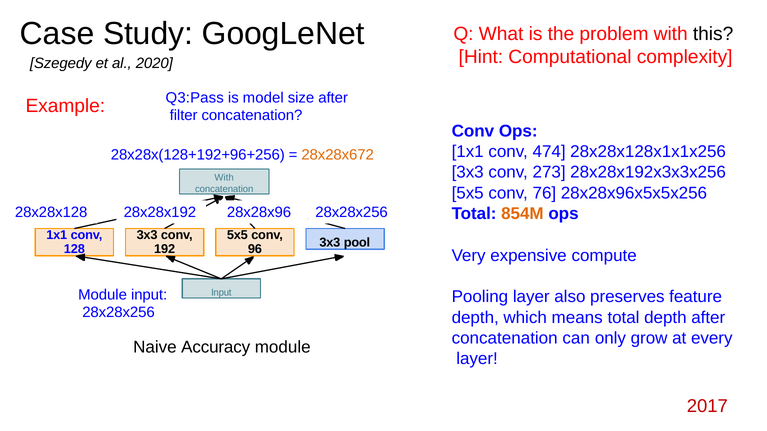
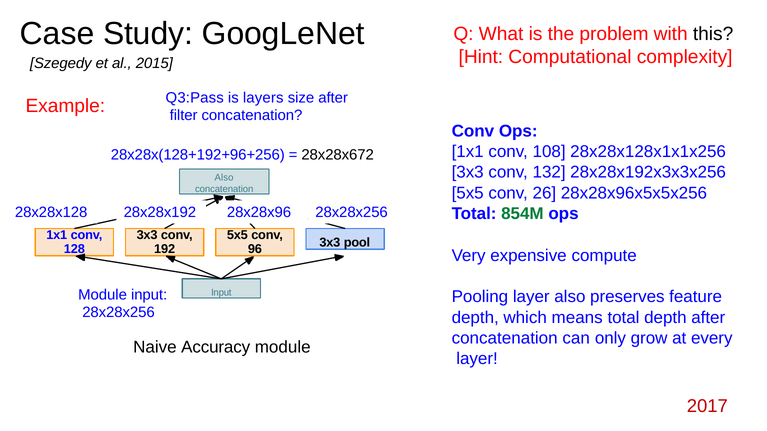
2020: 2020 -> 2015
model: model -> layers
474: 474 -> 108
28x28x672 colour: orange -> black
273: 273 -> 132
With at (224, 178): With -> Also
76: 76 -> 26
854M colour: orange -> green
